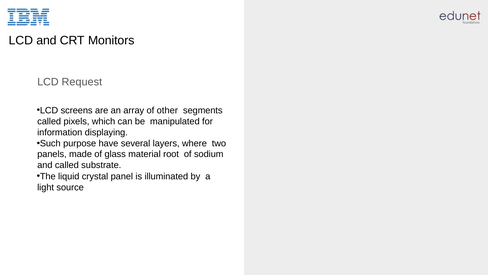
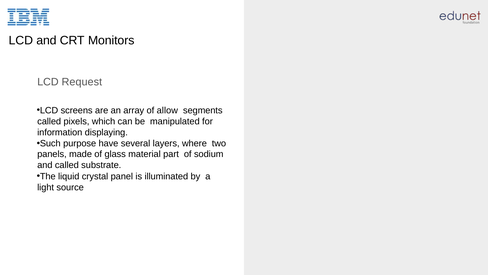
other: other -> allow
root: root -> part
